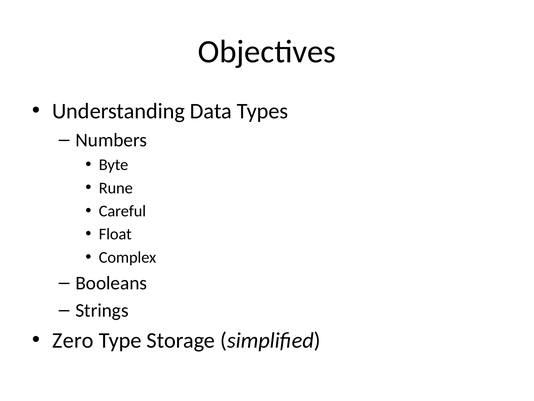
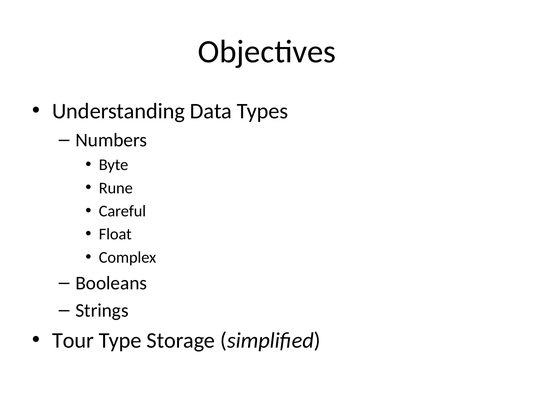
Zero: Zero -> Tour
